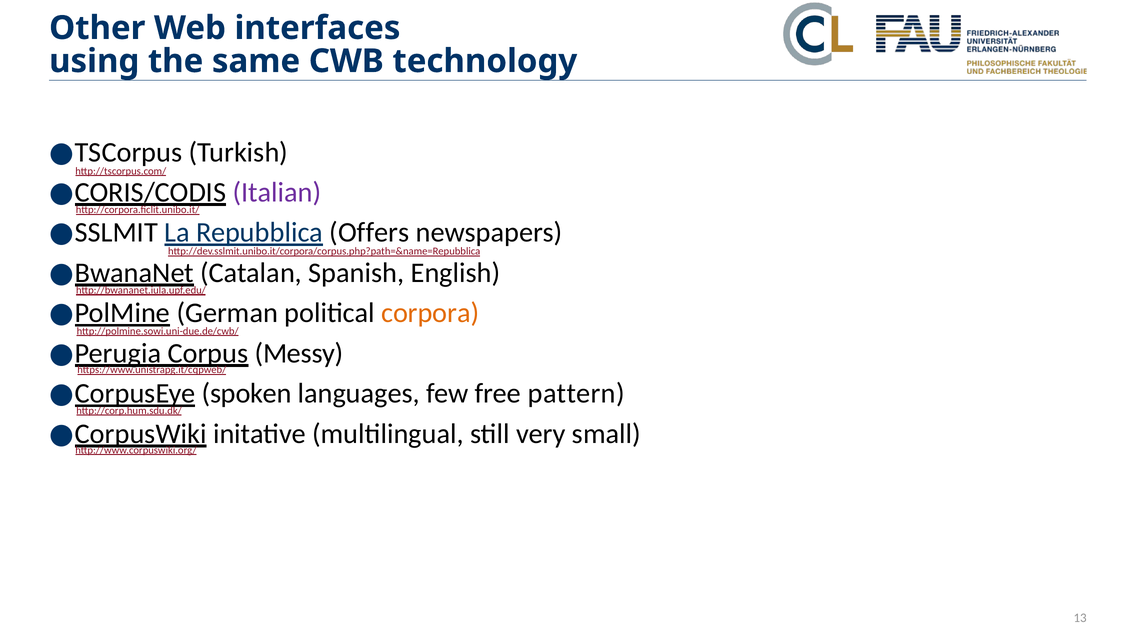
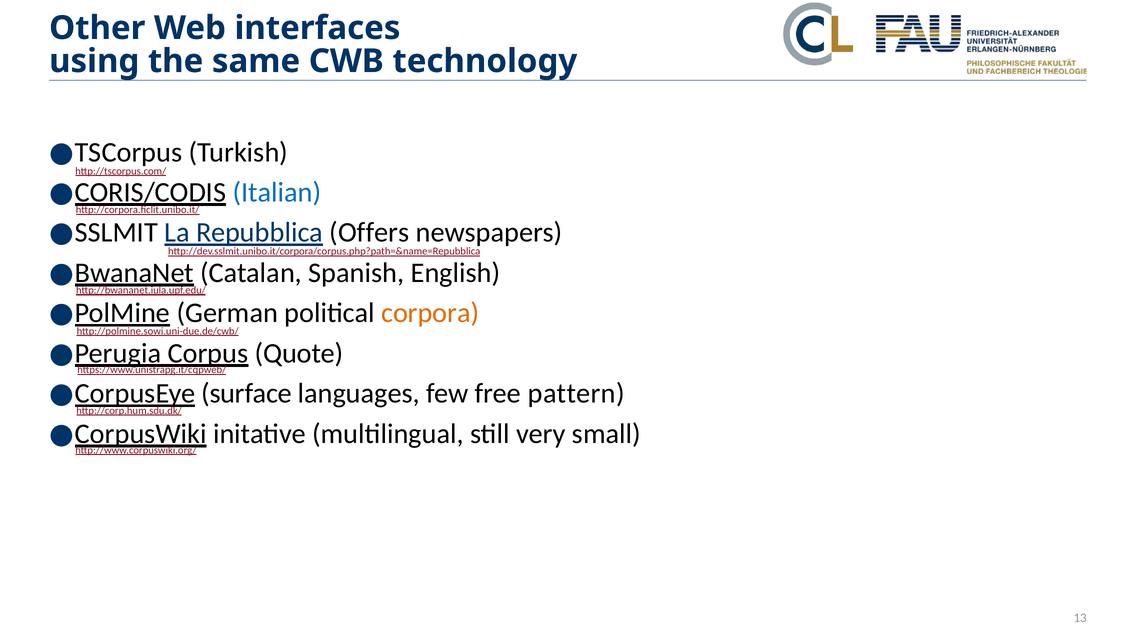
Italian colour: purple -> blue
Messy: Messy -> Quote
spoken: spoken -> surface
